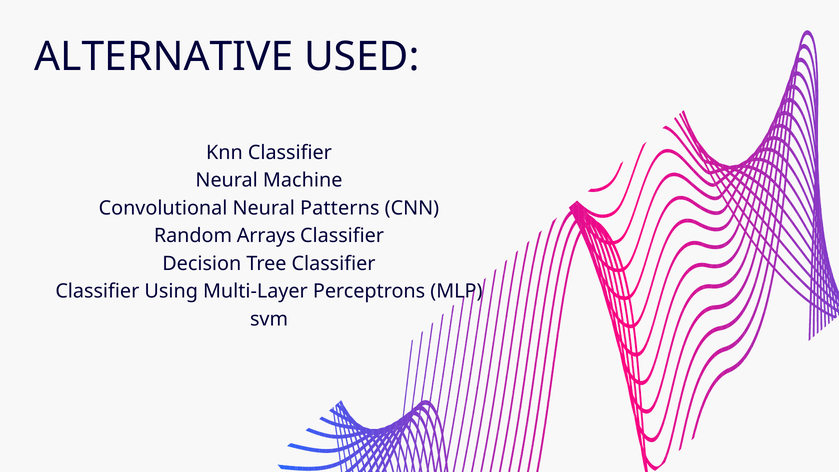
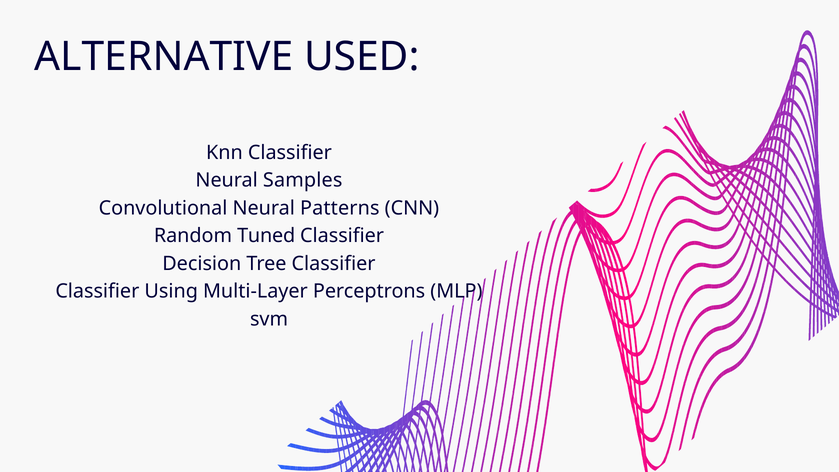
Machine: Machine -> Samples
Arrays: Arrays -> Tuned
